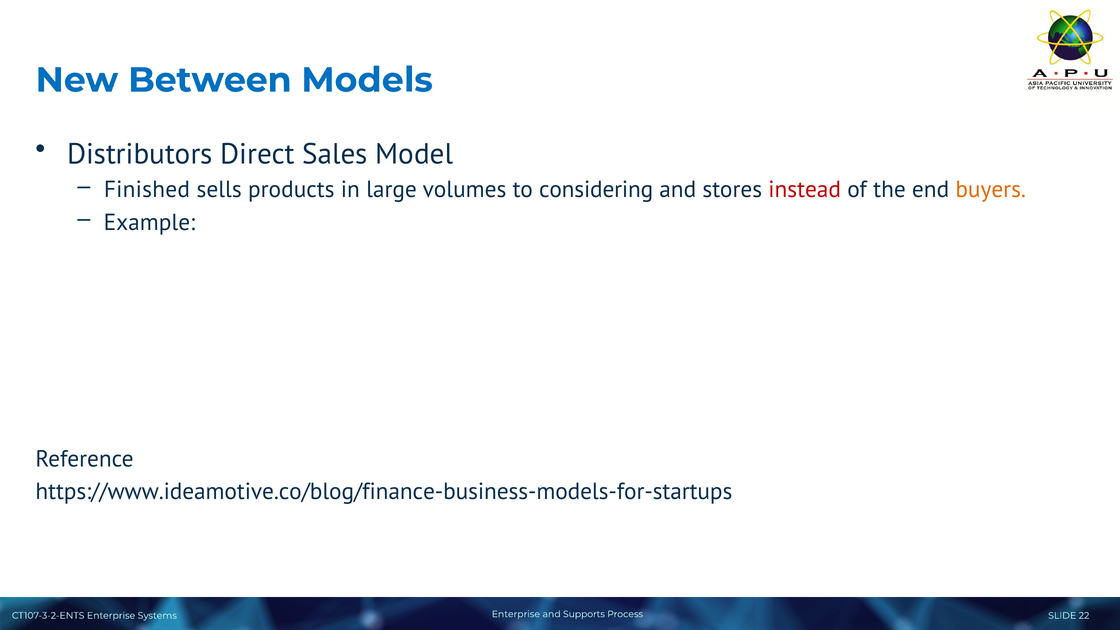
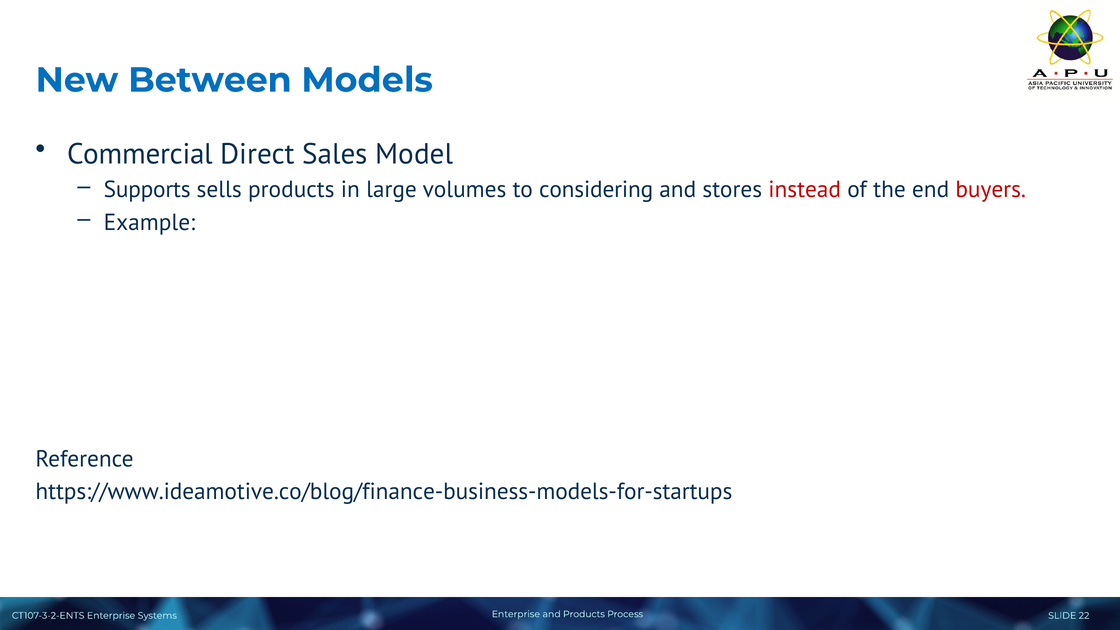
Distributors: Distributors -> Commercial
Finished: Finished -> Supports
buyers colour: orange -> red
and Supports: Supports -> Products
